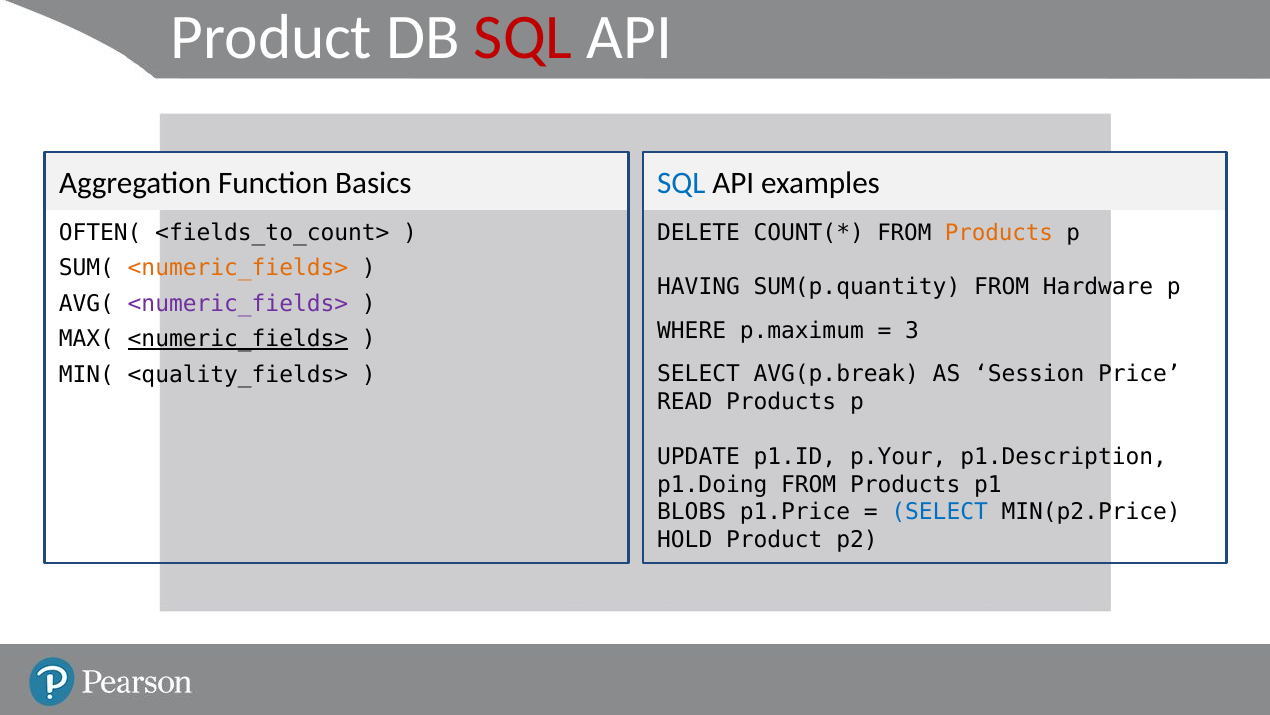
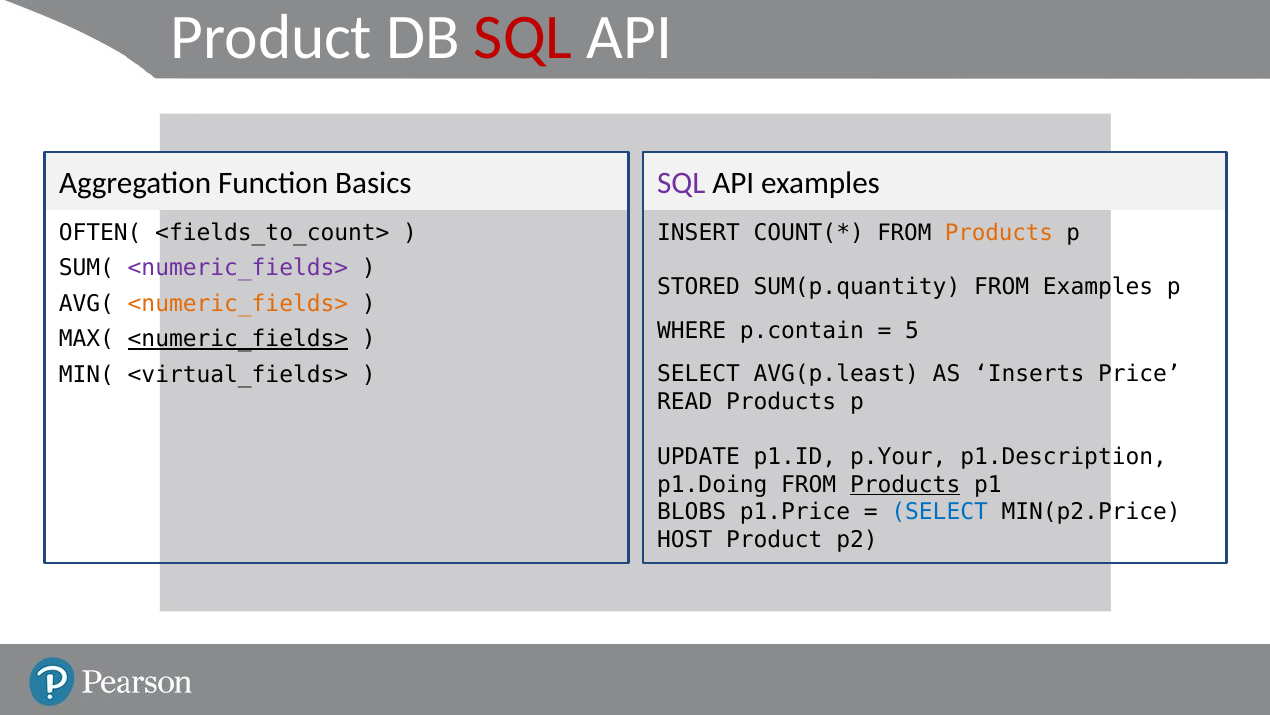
SQL at (681, 183) colour: blue -> purple
DELETE: DELETE -> INSERT
<numeric_fields> at (238, 268) colour: orange -> purple
HAVING: HAVING -> STORED
FROM Hardware: Hardware -> Examples
<numeric_fields> at (238, 304) colour: purple -> orange
p.maximum: p.maximum -> p.contain
3: 3 -> 5
AVG(p.break: AVG(p.break -> AVG(p.least
Session: Session -> Inserts
<quality_fields>: <quality_fields> -> <virtual_fields>
Products at (905, 484) underline: none -> present
HOLD: HOLD -> HOST
